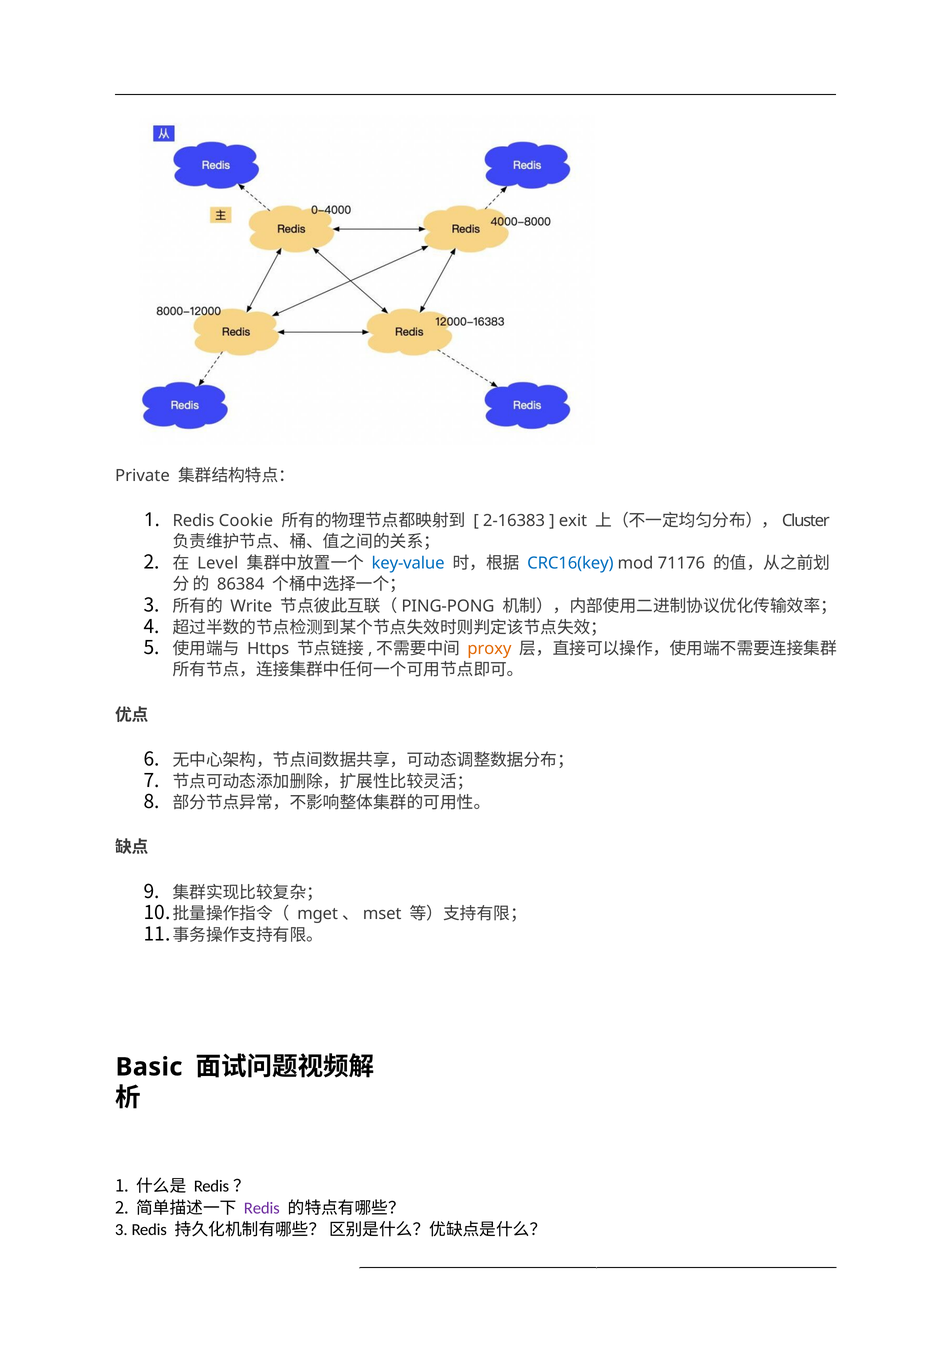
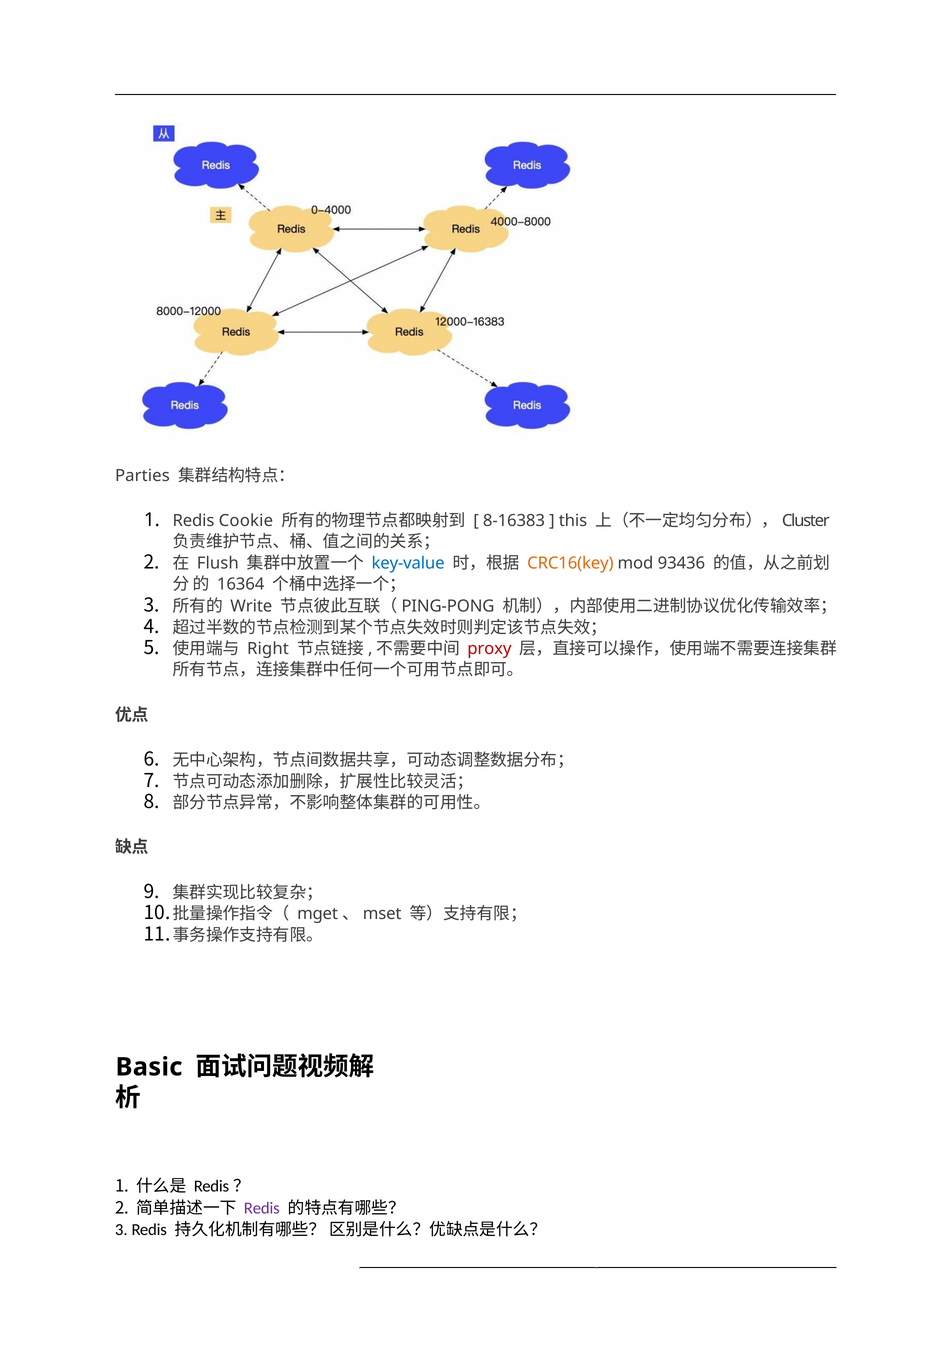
Private: Private -> Parties
2-16383: 2-16383 -> 8-16383
exit: exit -> this
Level: Level -> Flush
CRC16(key colour: blue -> orange
71176: 71176 -> 93436
86384: 86384 -> 16364
Https: Https -> Right
proxy colour: orange -> red
